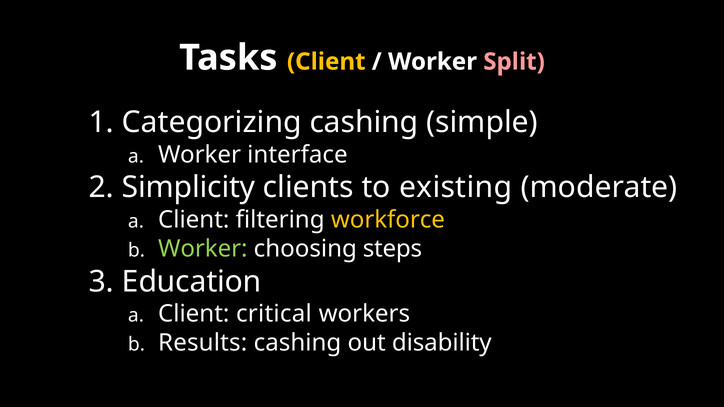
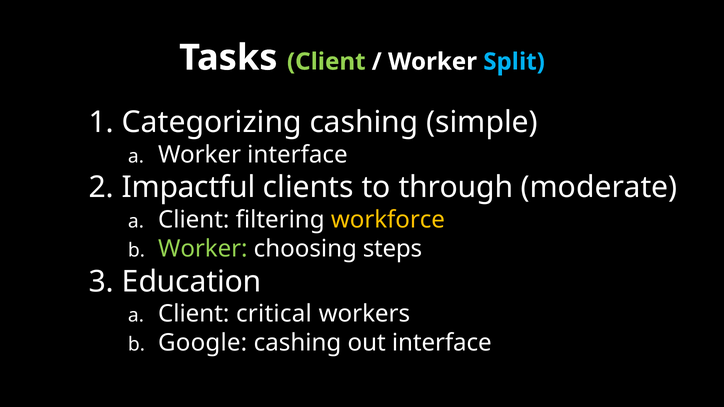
Client at (326, 62) colour: yellow -> light green
Split colour: pink -> light blue
Simplicity: Simplicity -> Impactful
existing: existing -> through
Results: Results -> Google
out disability: disability -> interface
